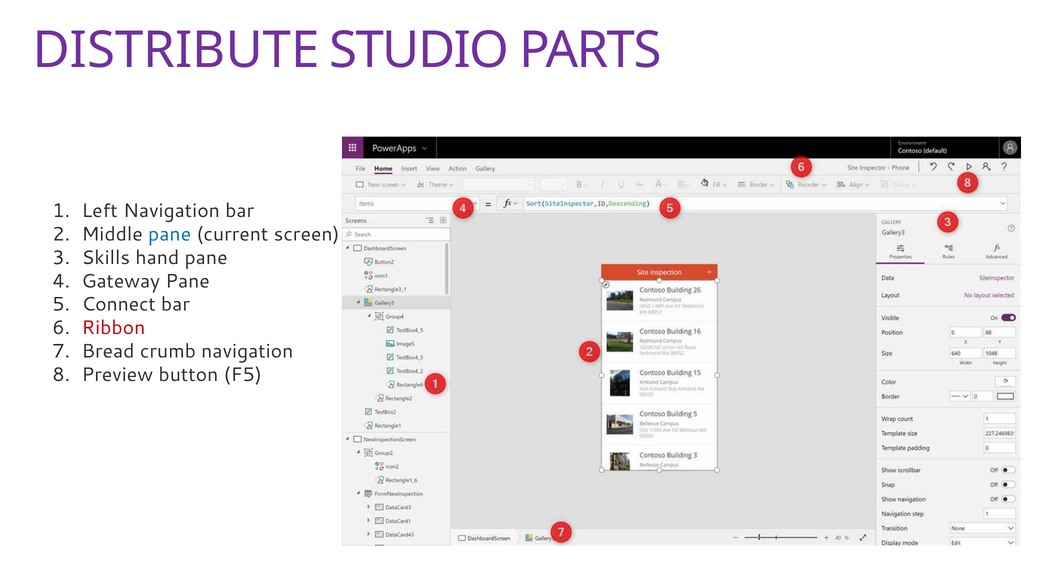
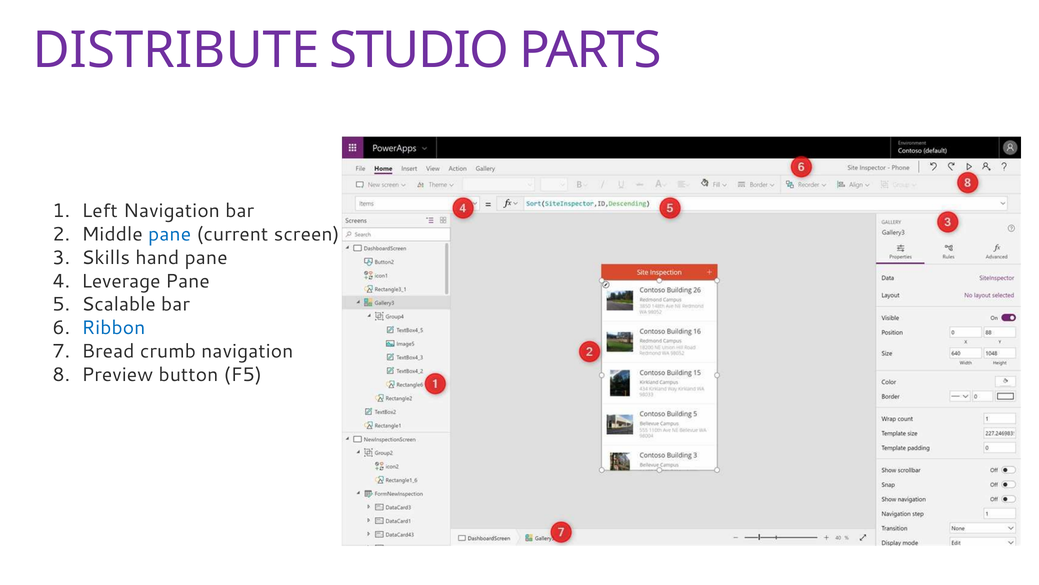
Gateway: Gateway -> Leverage
Connect: Connect -> Scalable
Ribbon colour: red -> blue
